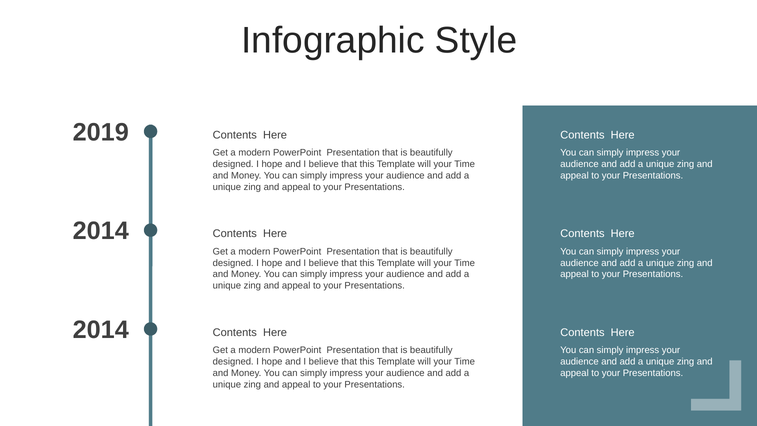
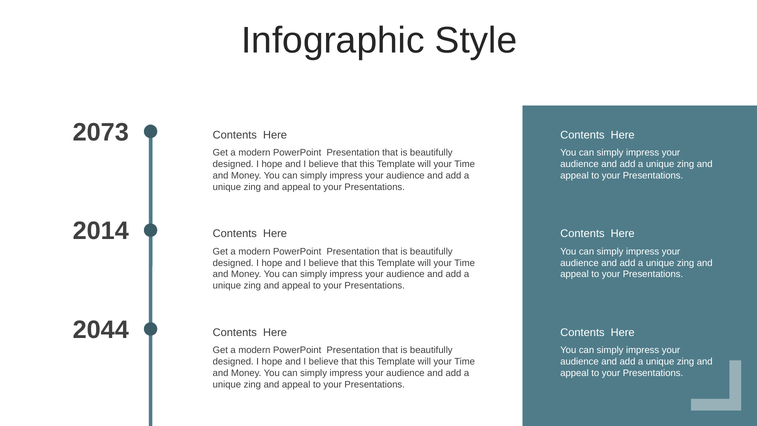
2019: 2019 -> 2073
2014 at (101, 330): 2014 -> 2044
